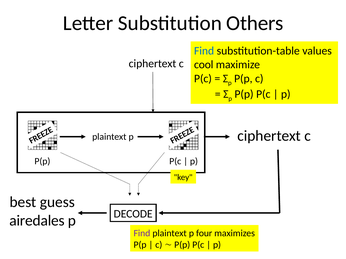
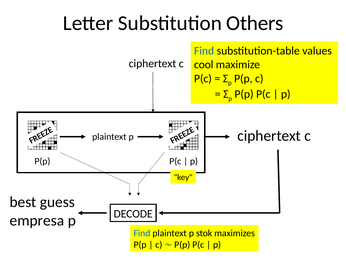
airedales: airedales -> empresa
Find at (142, 234) colour: purple -> blue
four: four -> stok
